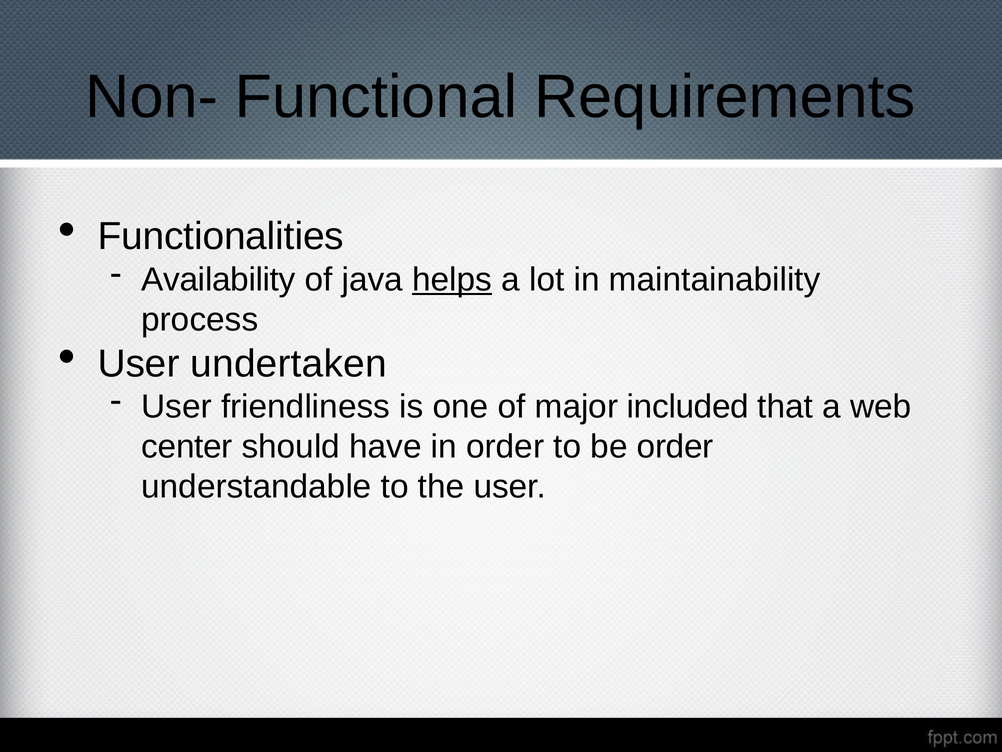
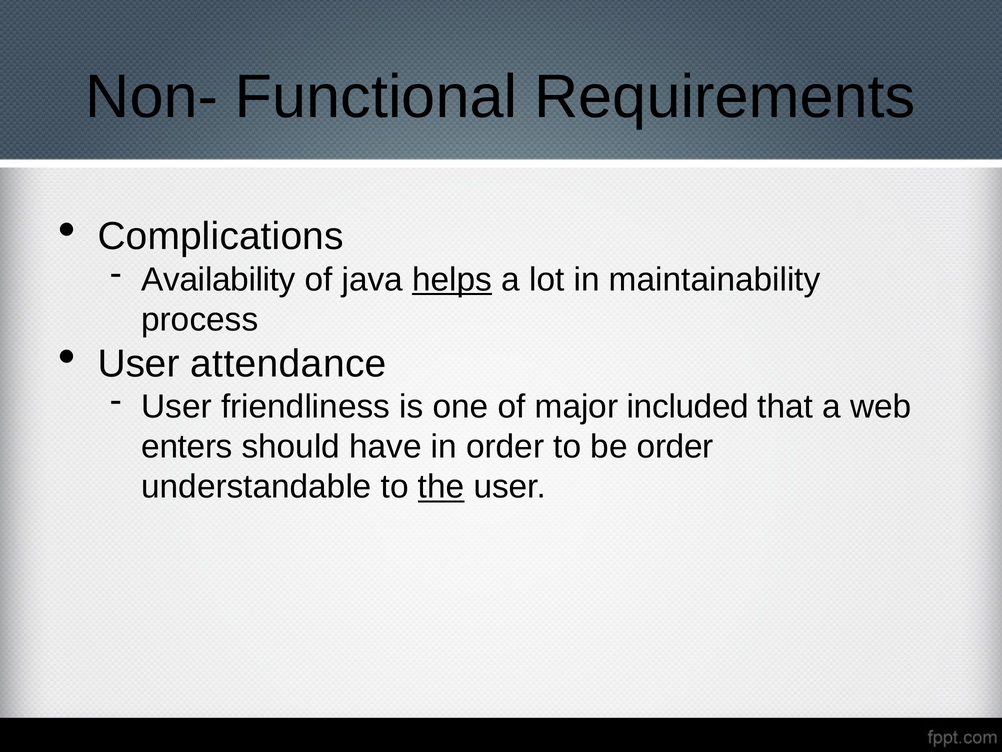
Functionalities: Functionalities -> Complications
undertaken: undertaken -> attendance
center: center -> enters
the underline: none -> present
